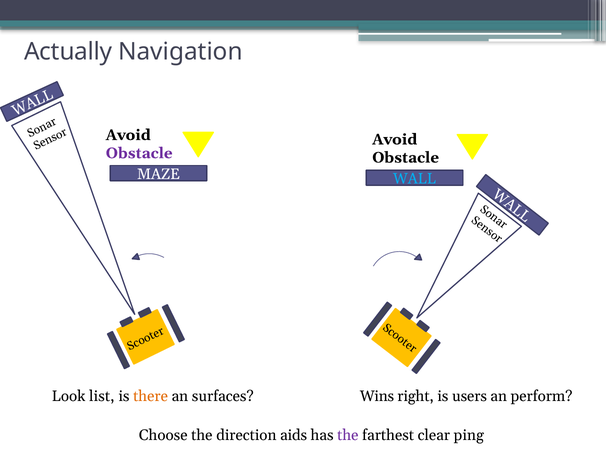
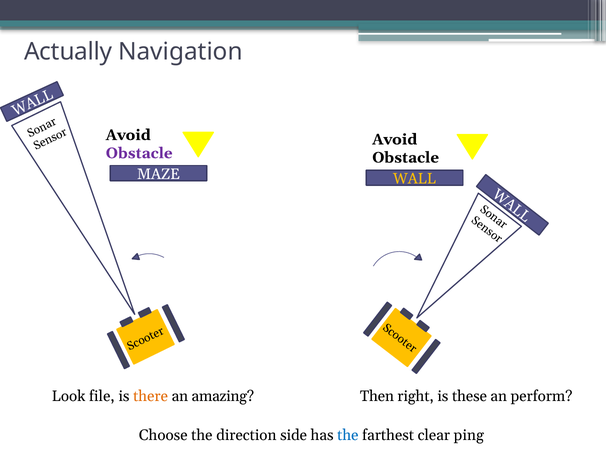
WALL colour: light blue -> yellow
Wins: Wins -> Then
users: users -> these
list: list -> file
surfaces: surfaces -> amazing
aids: aids -> side
the at (348, 436) colour: purple -> blue
